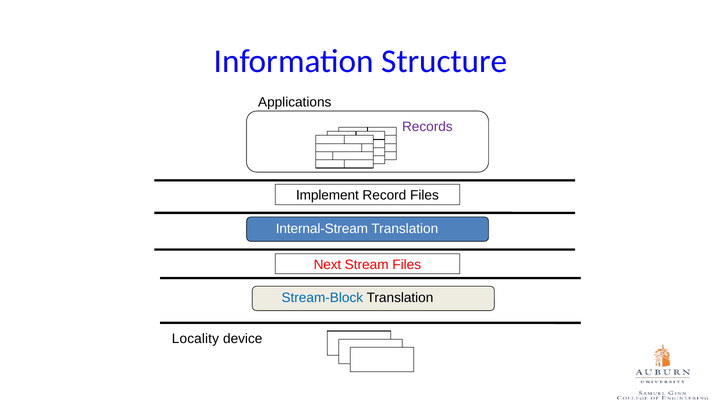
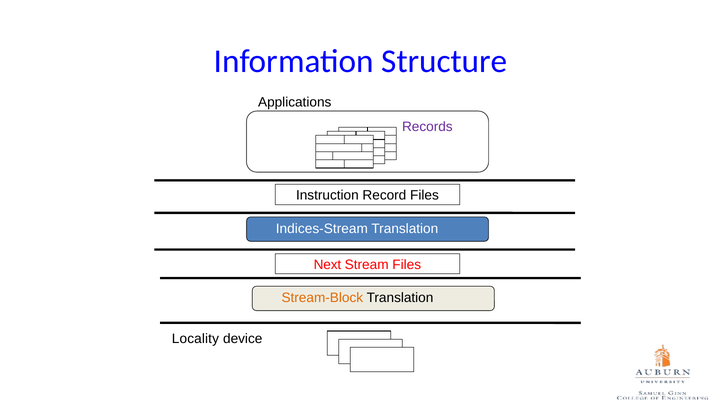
Implement: Implement -> Instruction
Internal-Stream: Internal-Stream -> Indices-Stream
Stream-Block colour: blue -> orange
